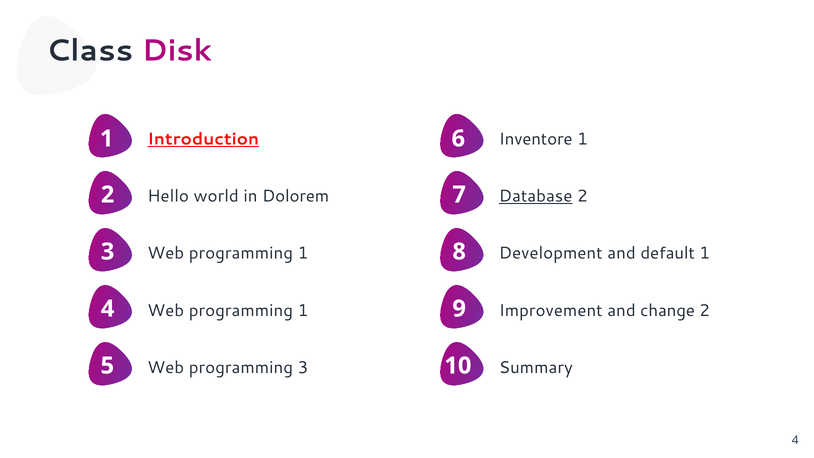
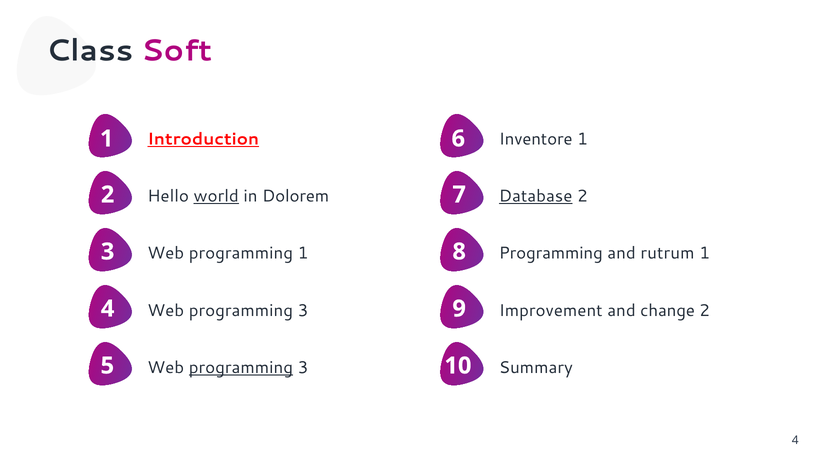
Disk: Disk -> Soft
world underline: none -> present
Development at (551, 253): Development -> Programming
default: default -> rutrum
1 at (303, 310): 1 -> 3
programming at (241, 368) underline: none -> present
